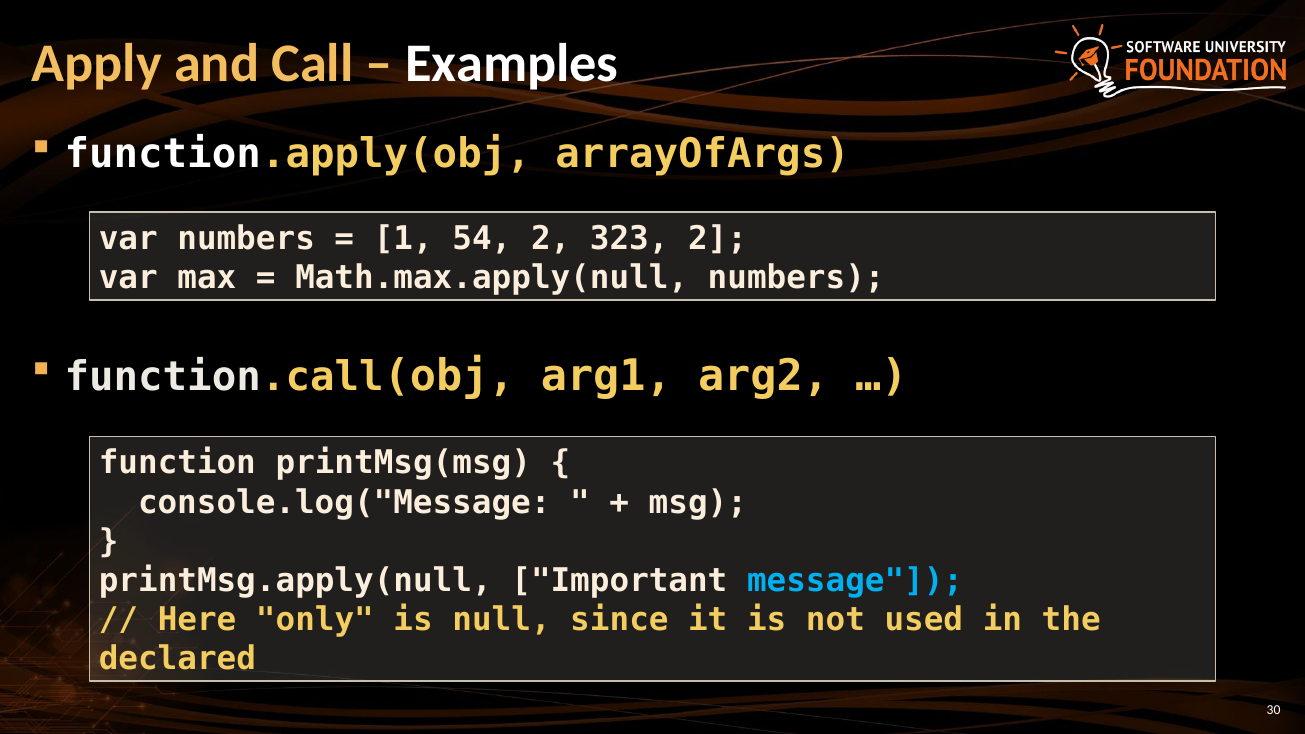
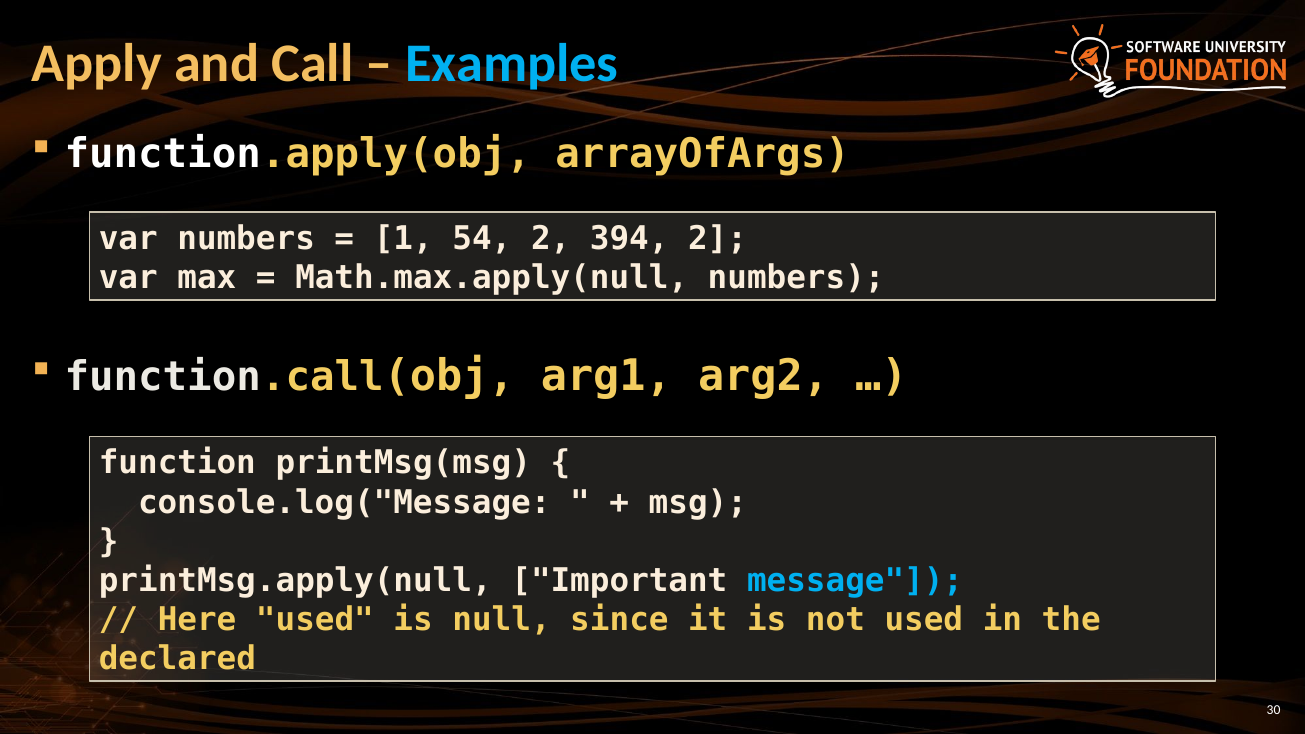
Examples colour: white -> light blue
323: 323 -> 394
Here only: only -> used
